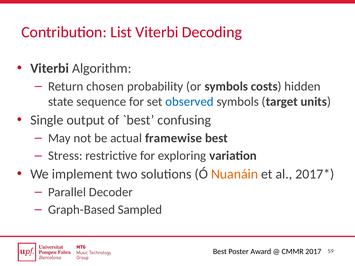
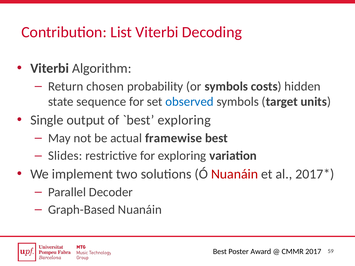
confusing at (184, 120): confusing -> exploring
Stress: Stress -> Slides
Nuanáin at (235, 174) colour: orange -> red
Graph-Based Sampled: Sampled -> Nuanáin
